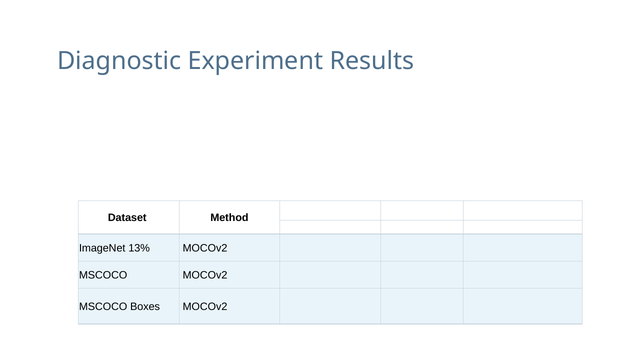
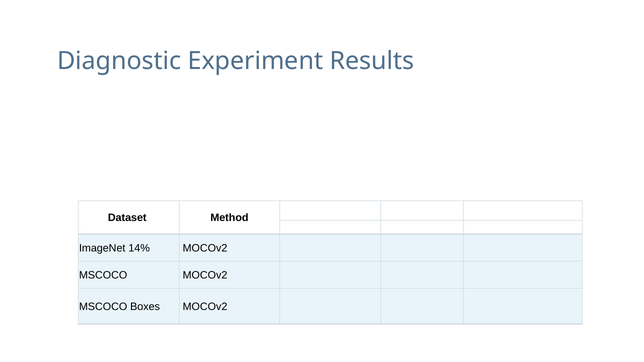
13%: 13% -> 14%
